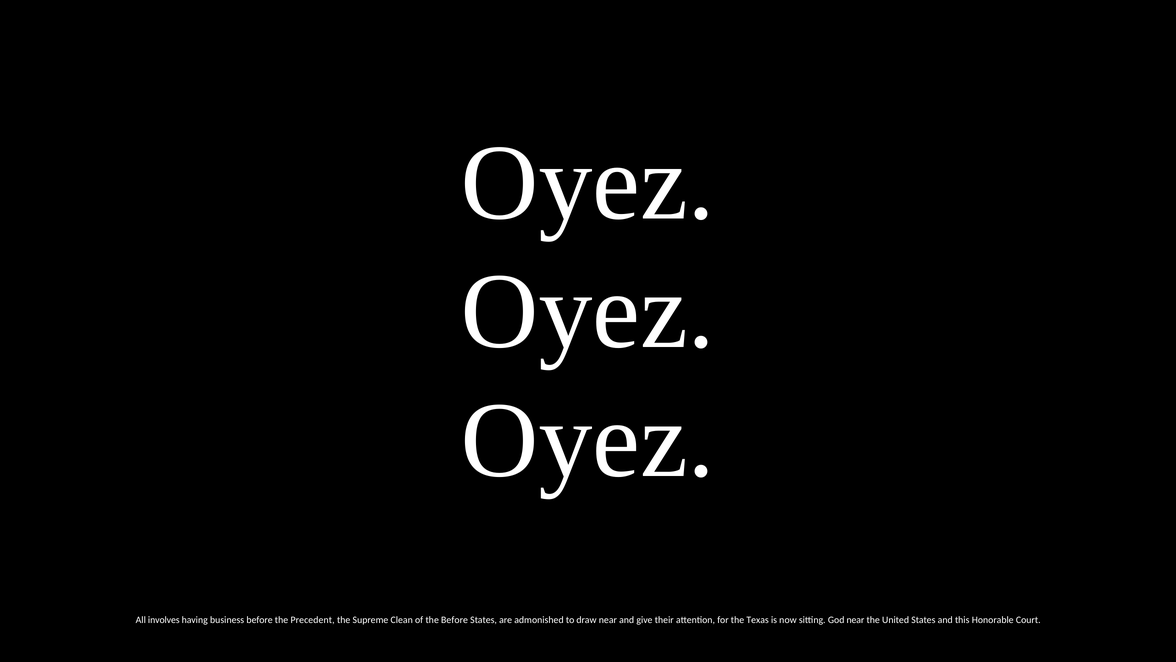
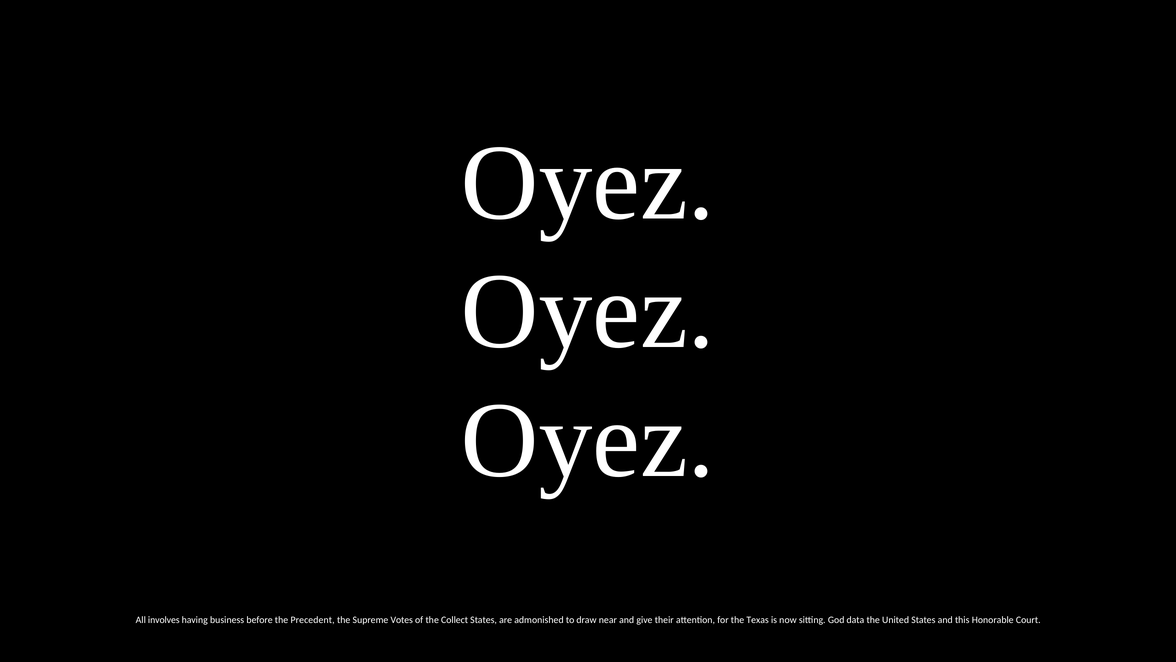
Clean: Clean -> Votes
the Before: Before -> Collect
God near: near -> data
